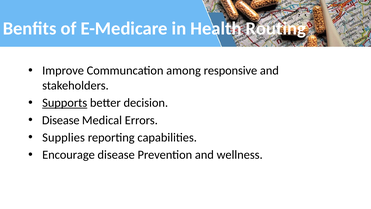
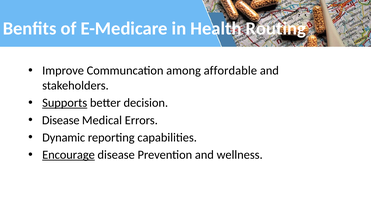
responsive: responsive -> affordable
Supplies: Supplies -> Dynamic
Encourage underline: none -> present
